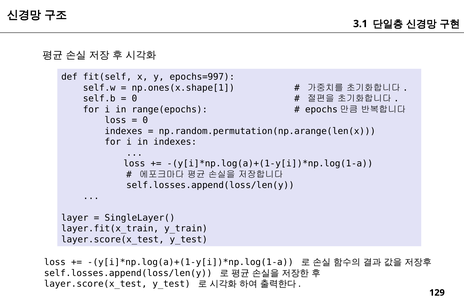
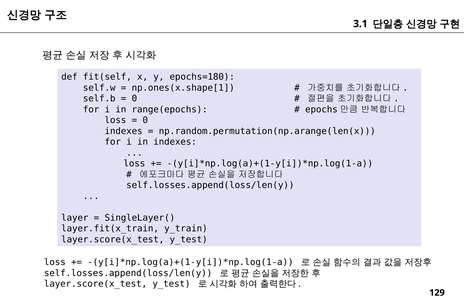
epochs=997: epochs=997 -> epochs=180
